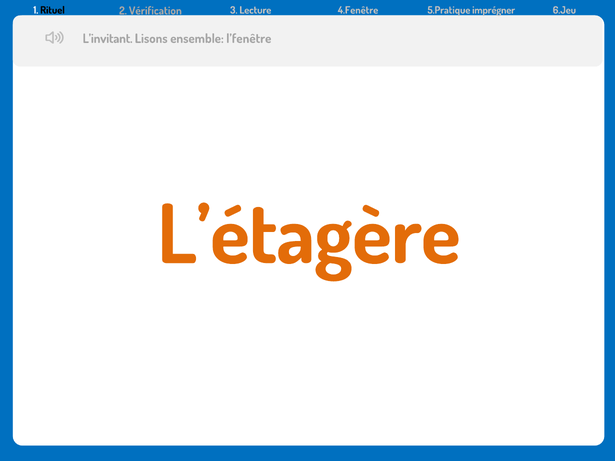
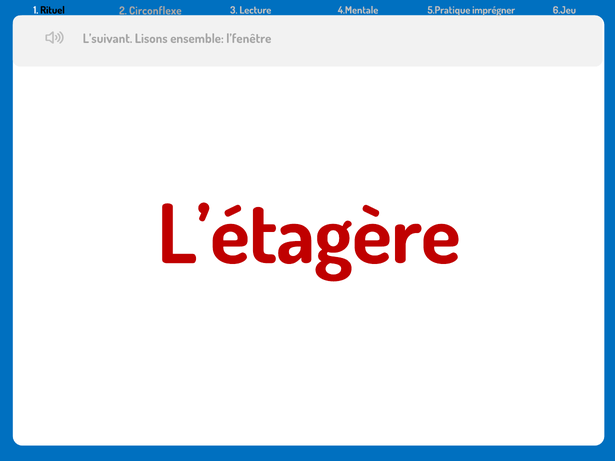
Vérification: Vérification -> Circonflexe
4.Fenêtre: 4.Fenêtre -> 4.Mentale
L’invitant: L’invitant -> L’suivant
L’étagère colour: orange -> red
